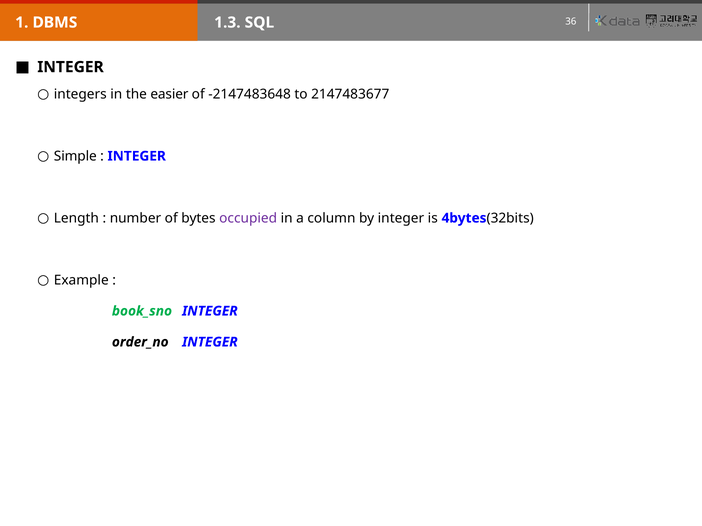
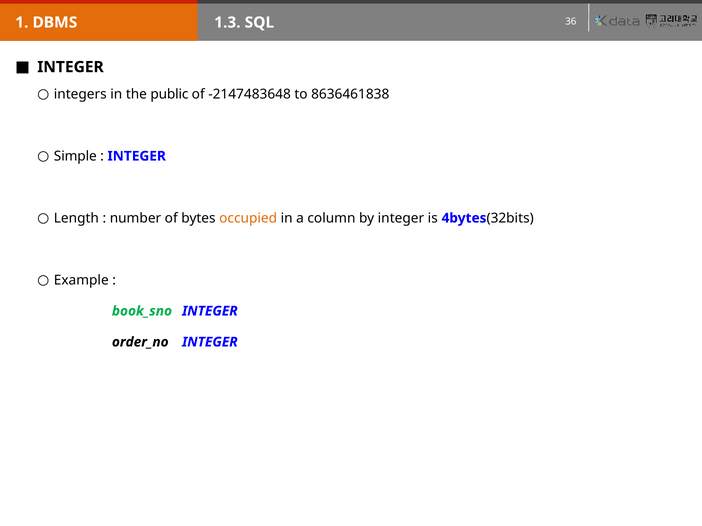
easier: easier -> public
2147483677: 2147483677 -> 8636461838
occupied colour: purple -> orange
